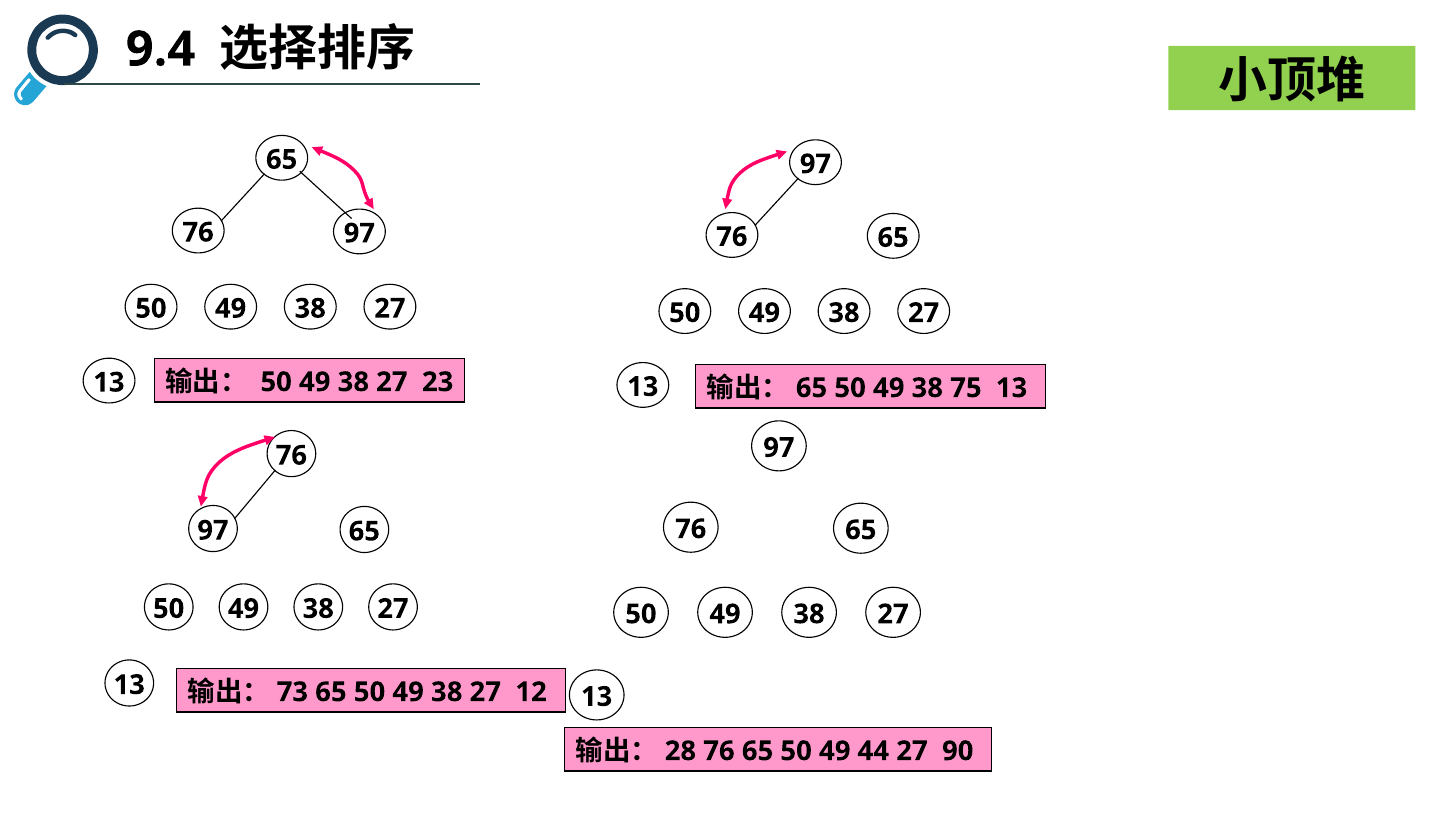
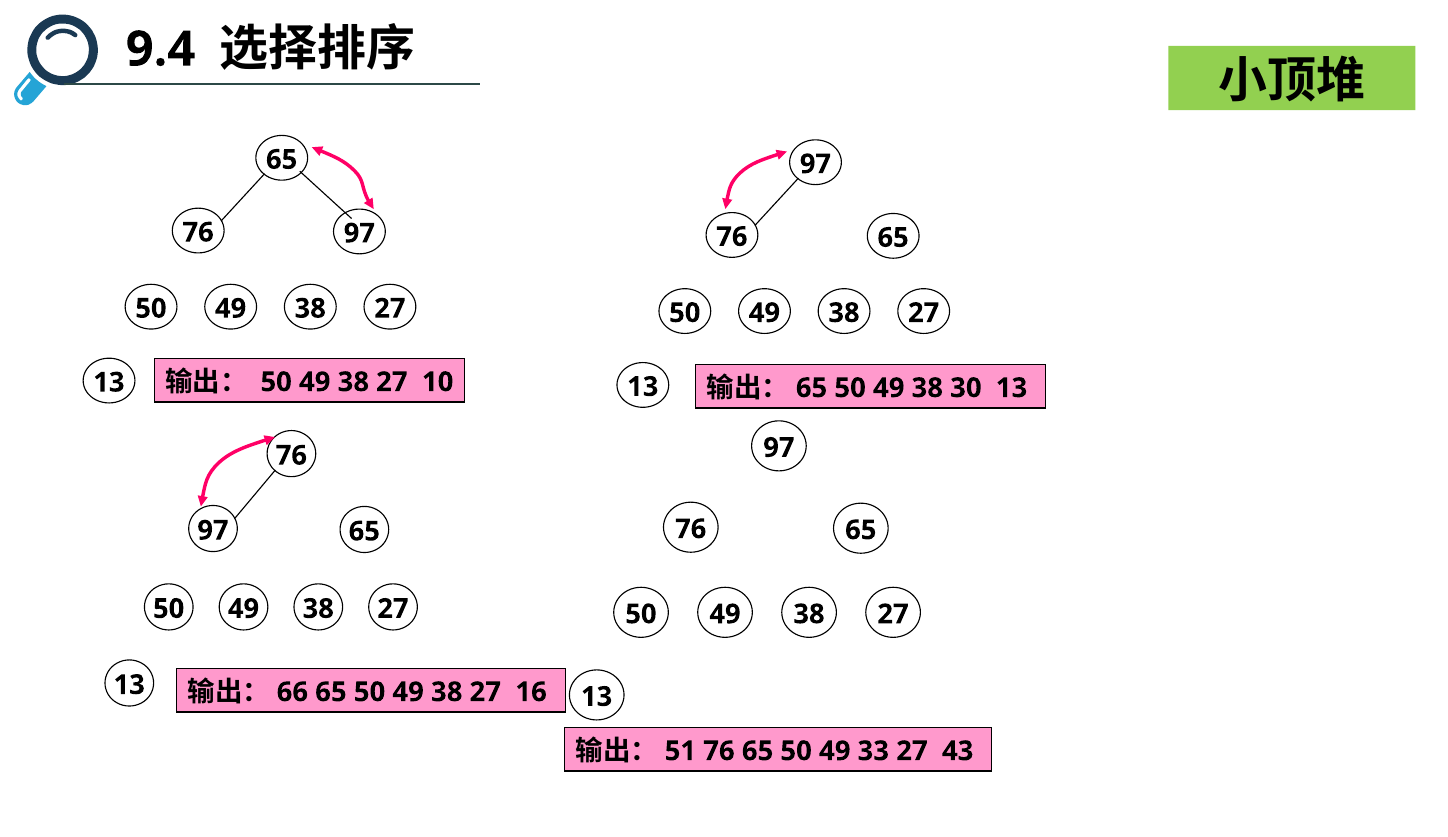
23: 23 -> 10
75: 75 -> 30
73: 73 -> 66
12: 12 -> 16
28: 28 -> 51
44: 44 -> 33
90: 90 -> 43
